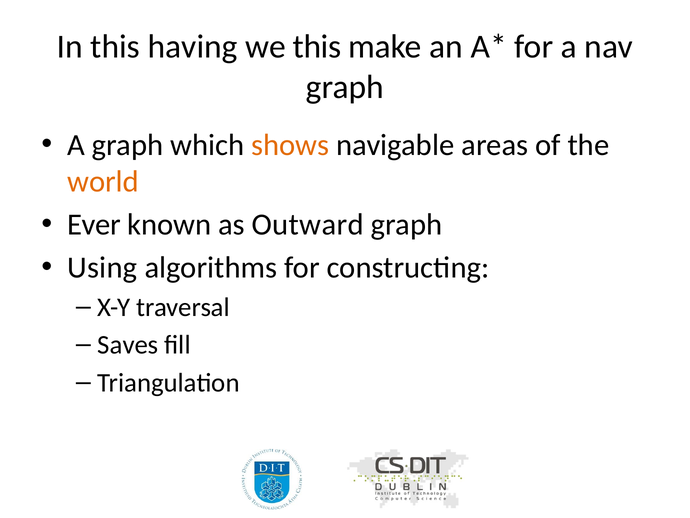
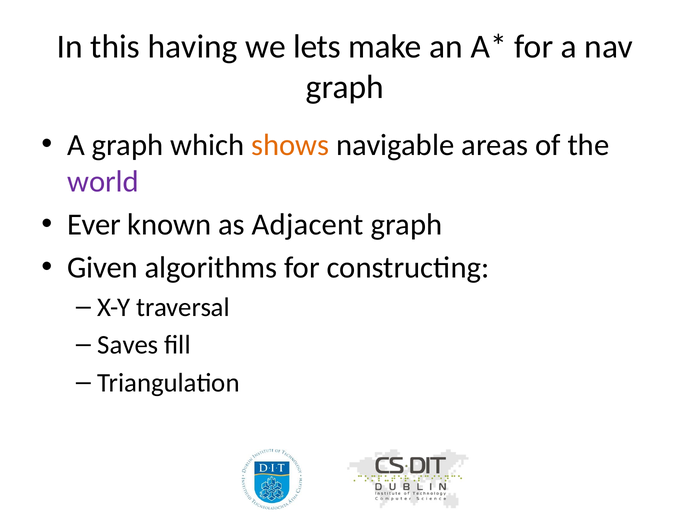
we this: this -> lets
world colour: orange -> purple
Outward: Outward -> Adjacent
Using: Using -> Given
